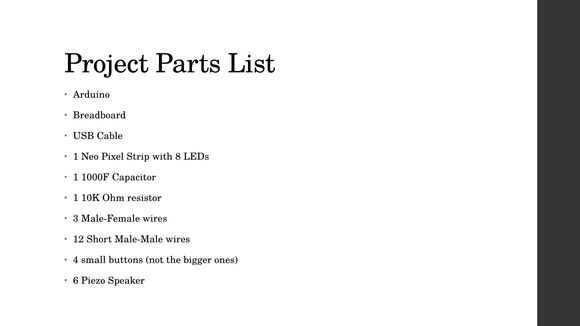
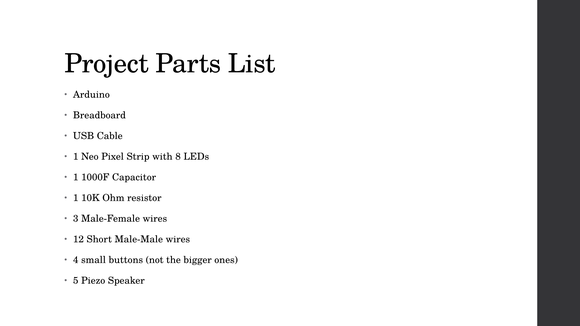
6: 6 -> 5
